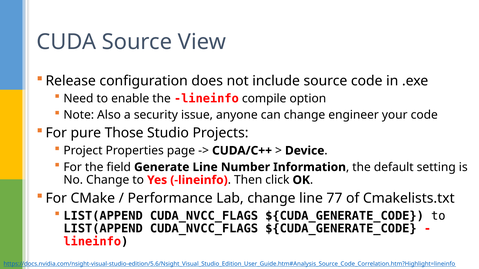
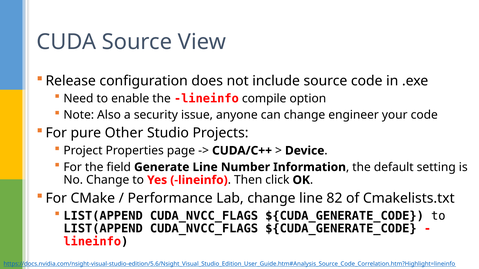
Those: Those -> Other
77: 77 -> 82
